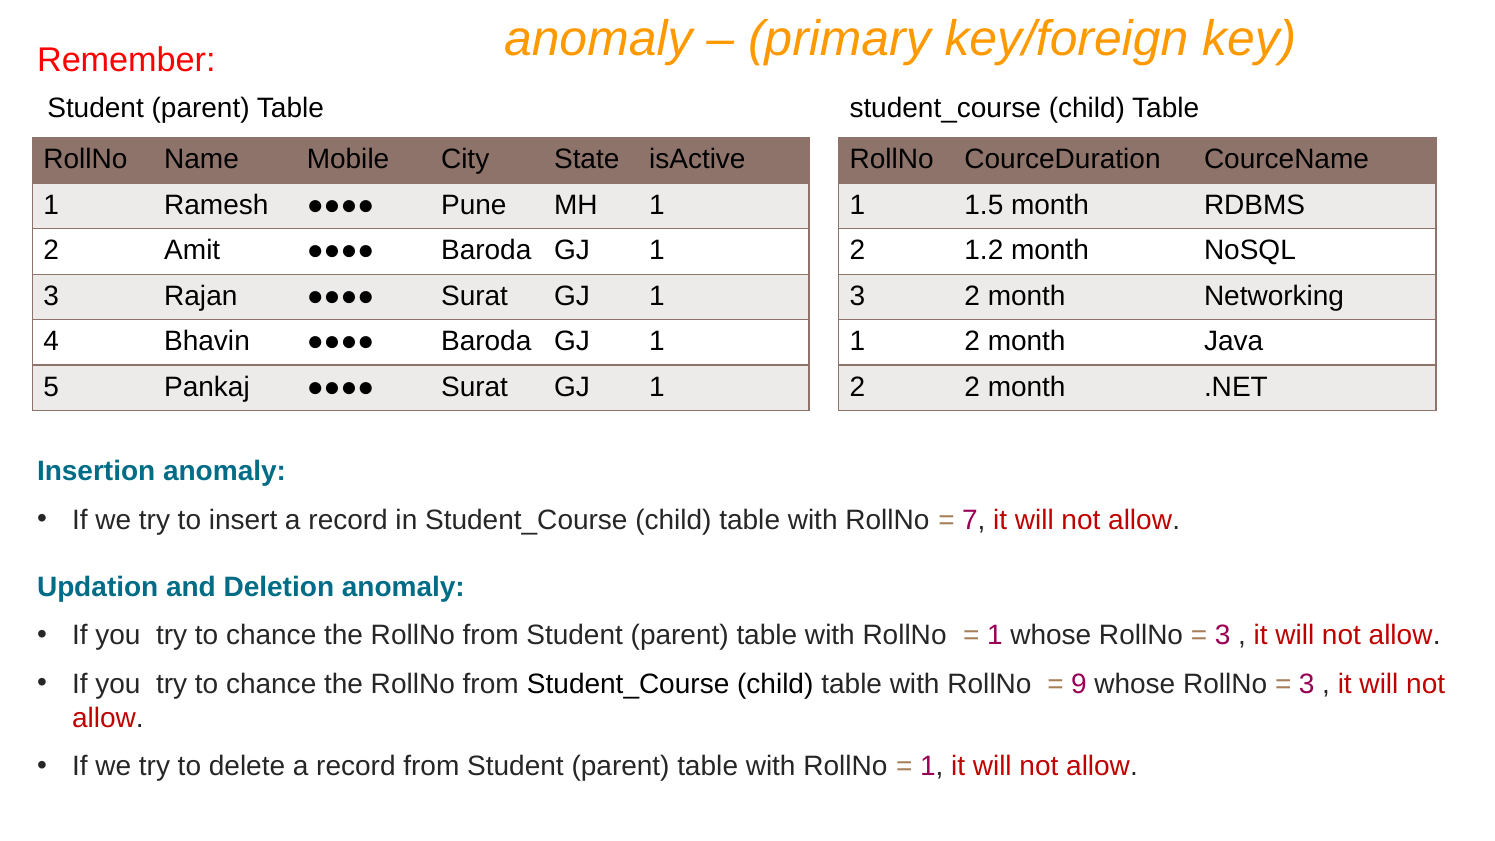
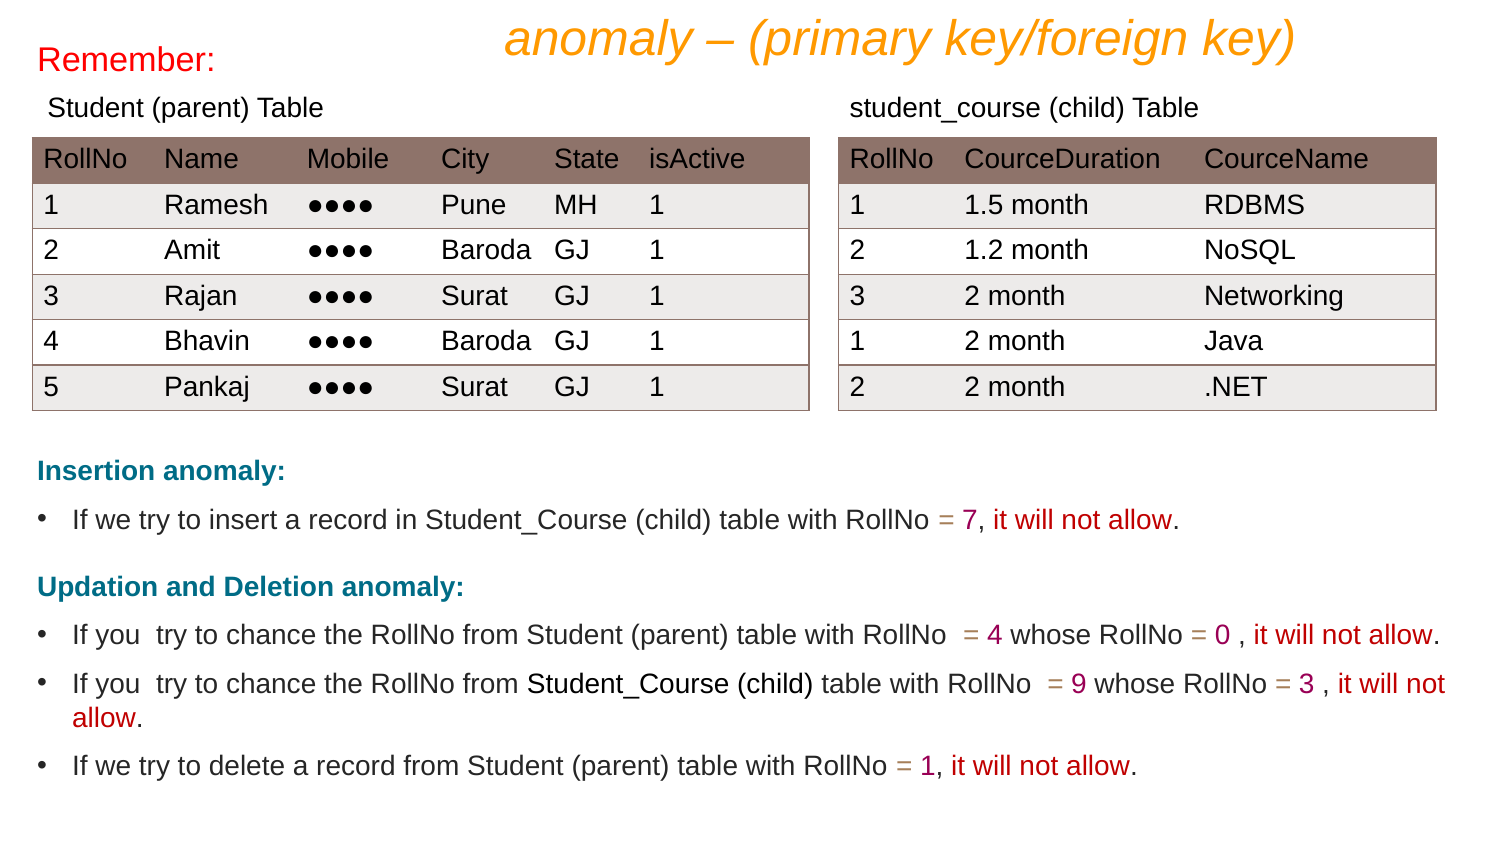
1 at (995, 636): 1 -> 4
3 at (1223, 636): 3 -> 0
